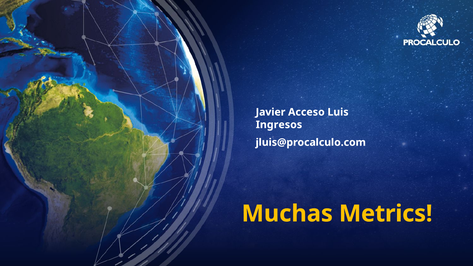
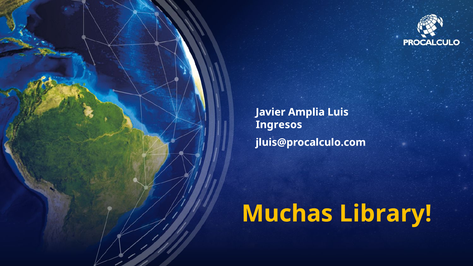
Acceso: Acceso -> Amplia
Metrics: Metrics -> Library
